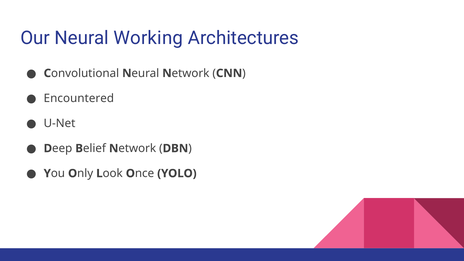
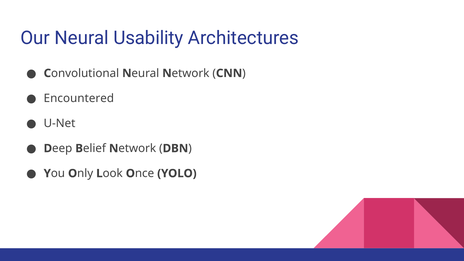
Working: Working -> Usability
